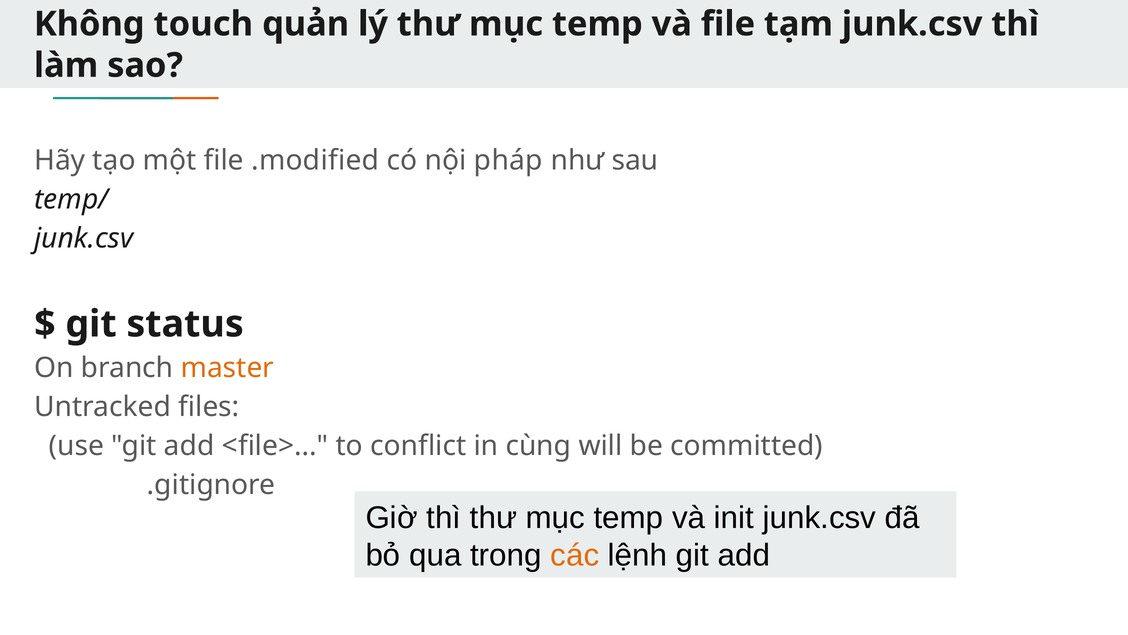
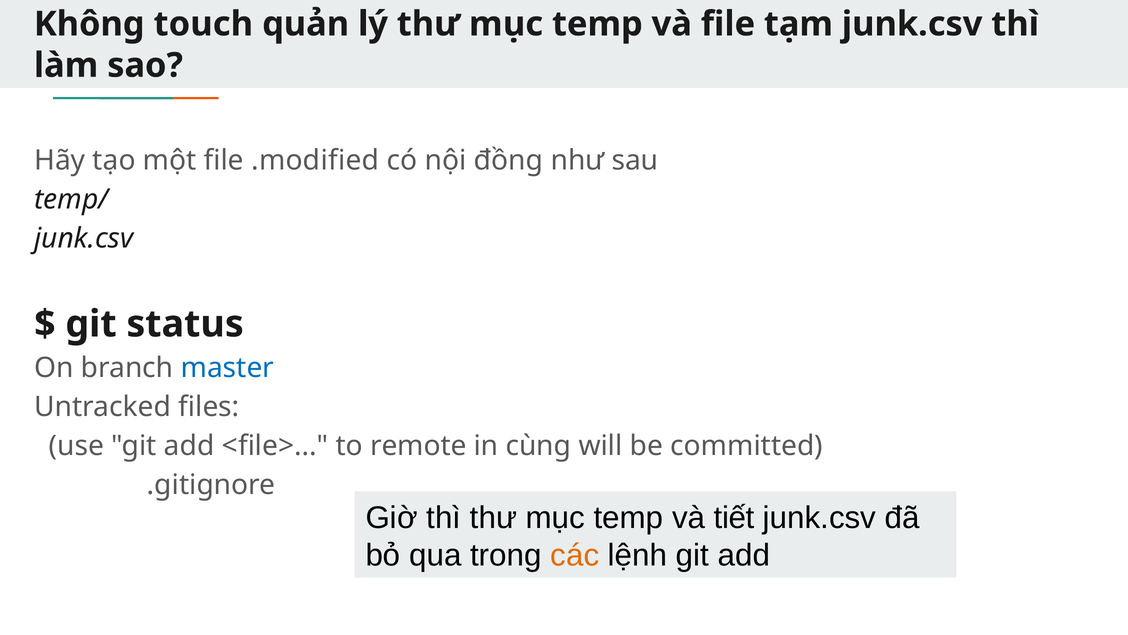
pháp: pháp -> đồng
master colour: orange -> blue
conflict: conflict -> remote
init: init -> tiết
